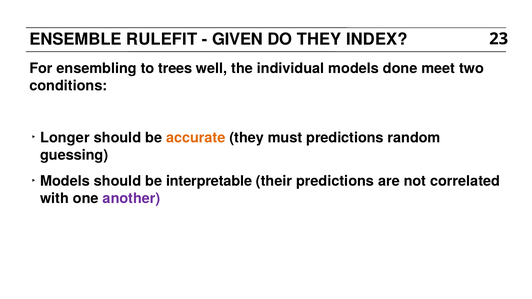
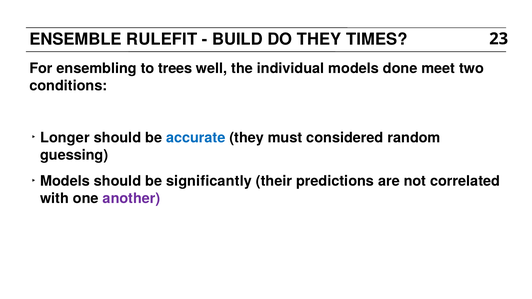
GIVEN: GIVEN -> BUILD
INDEX: INDEX -> TIMES
accurate colour: orange -> blue
must predictions: predictions -> considered
interpretable: interpretable -> significantly
